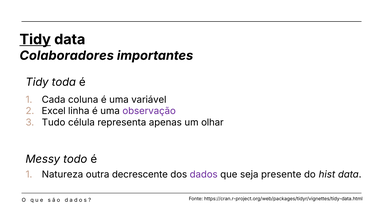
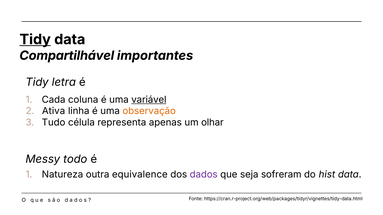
Colaboradores: Colaboradores -> Compartilhável
toda: toda -> letra
variável underline: none -> present
Excel: Excel -> Ativa
observação colour: purple -> orange
decrescente: decrescente -> equivalence
presente: presente -> sofreram
